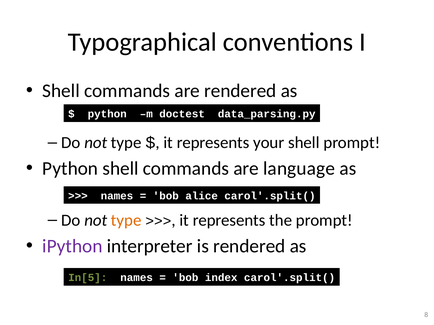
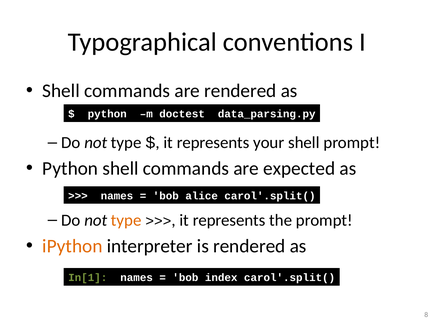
language: language -> expected
iPython colour: purple -> orange
In[5: In[5 -> In[1
